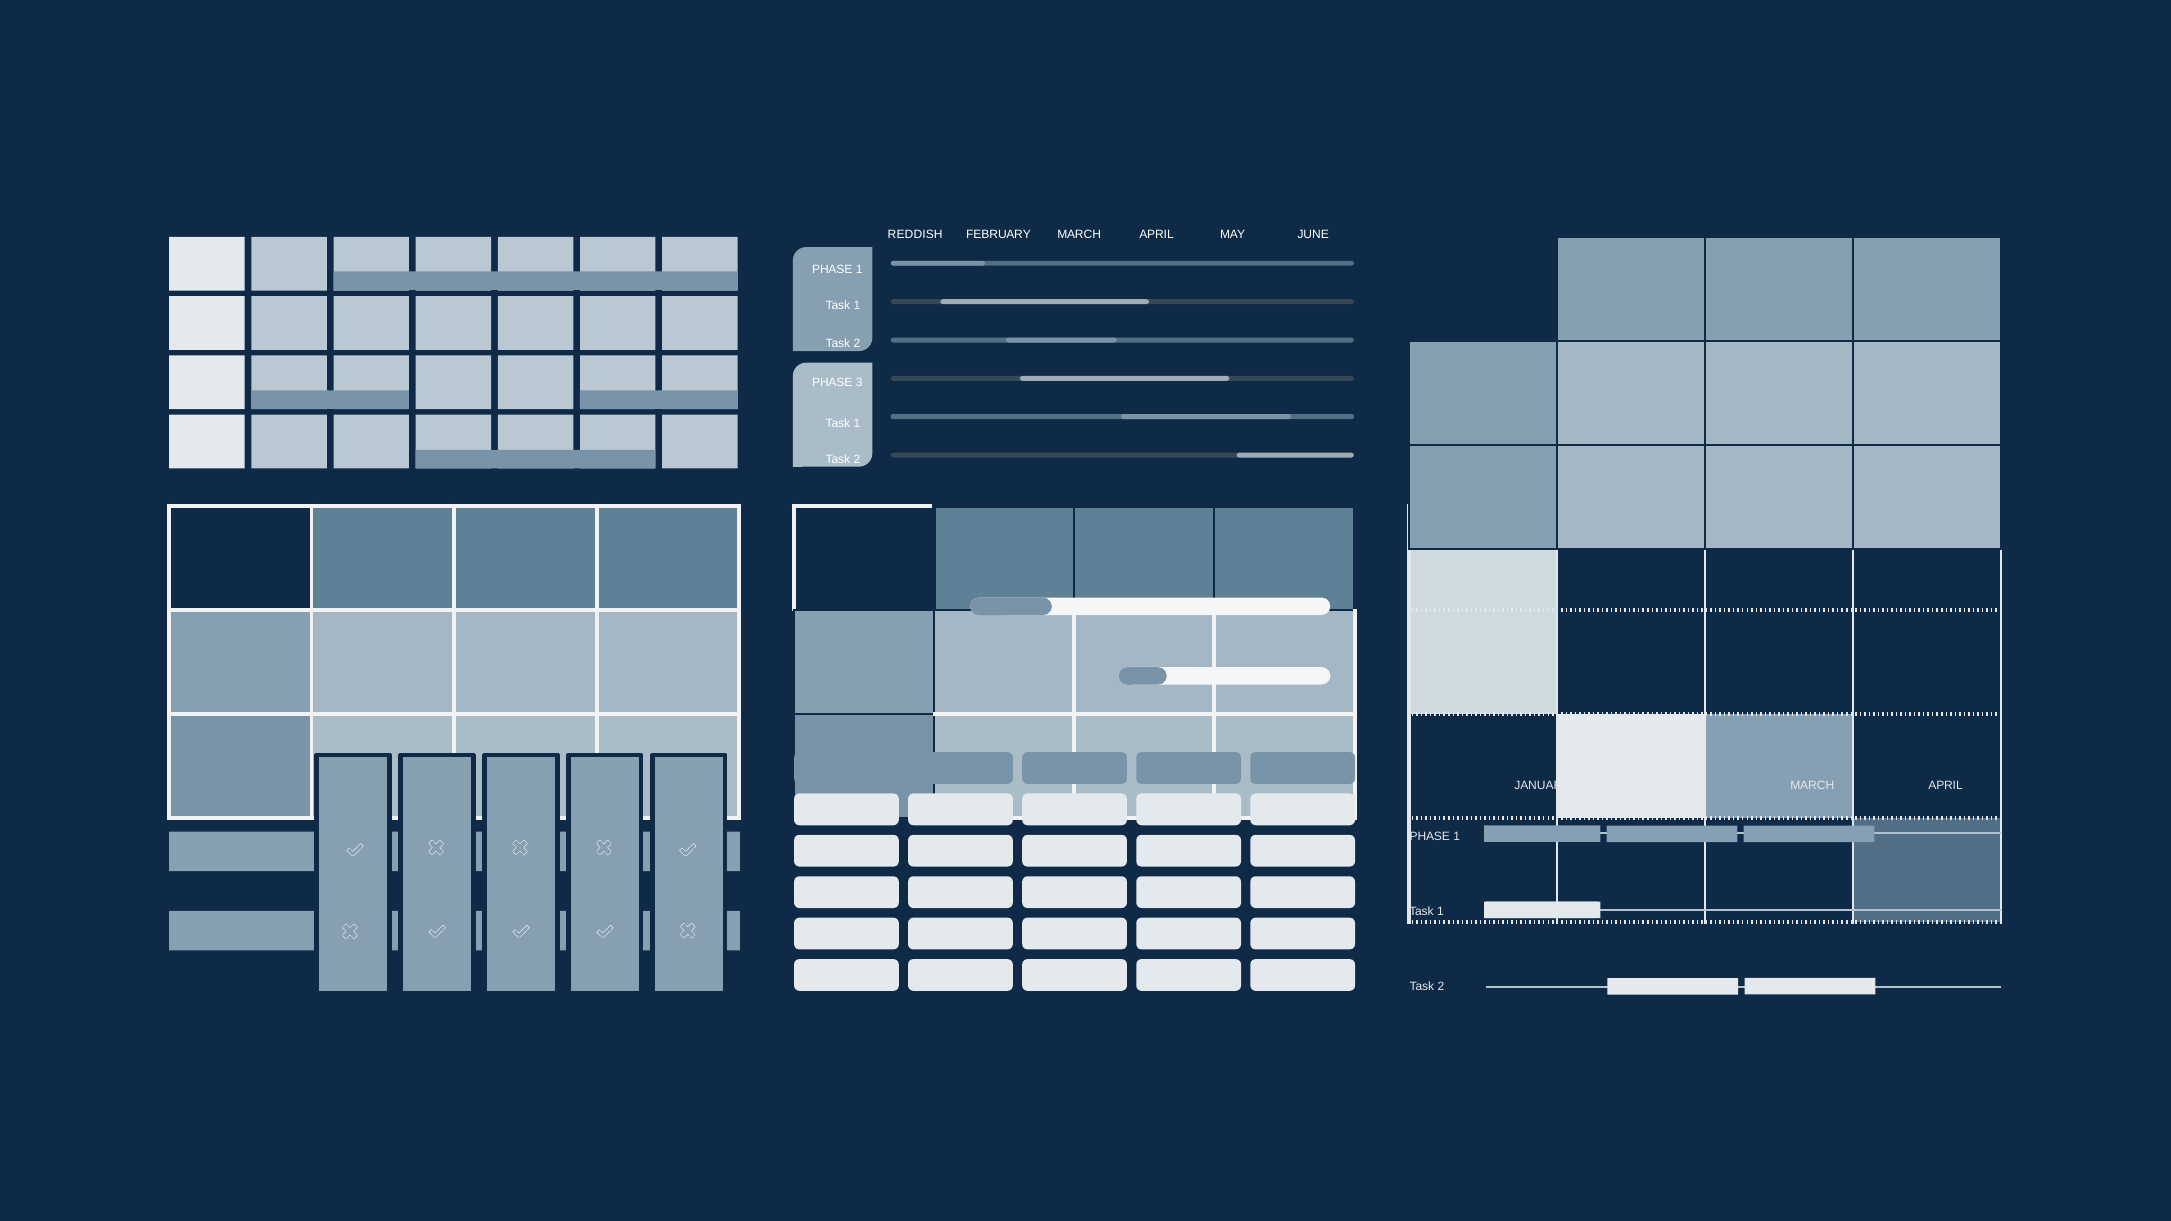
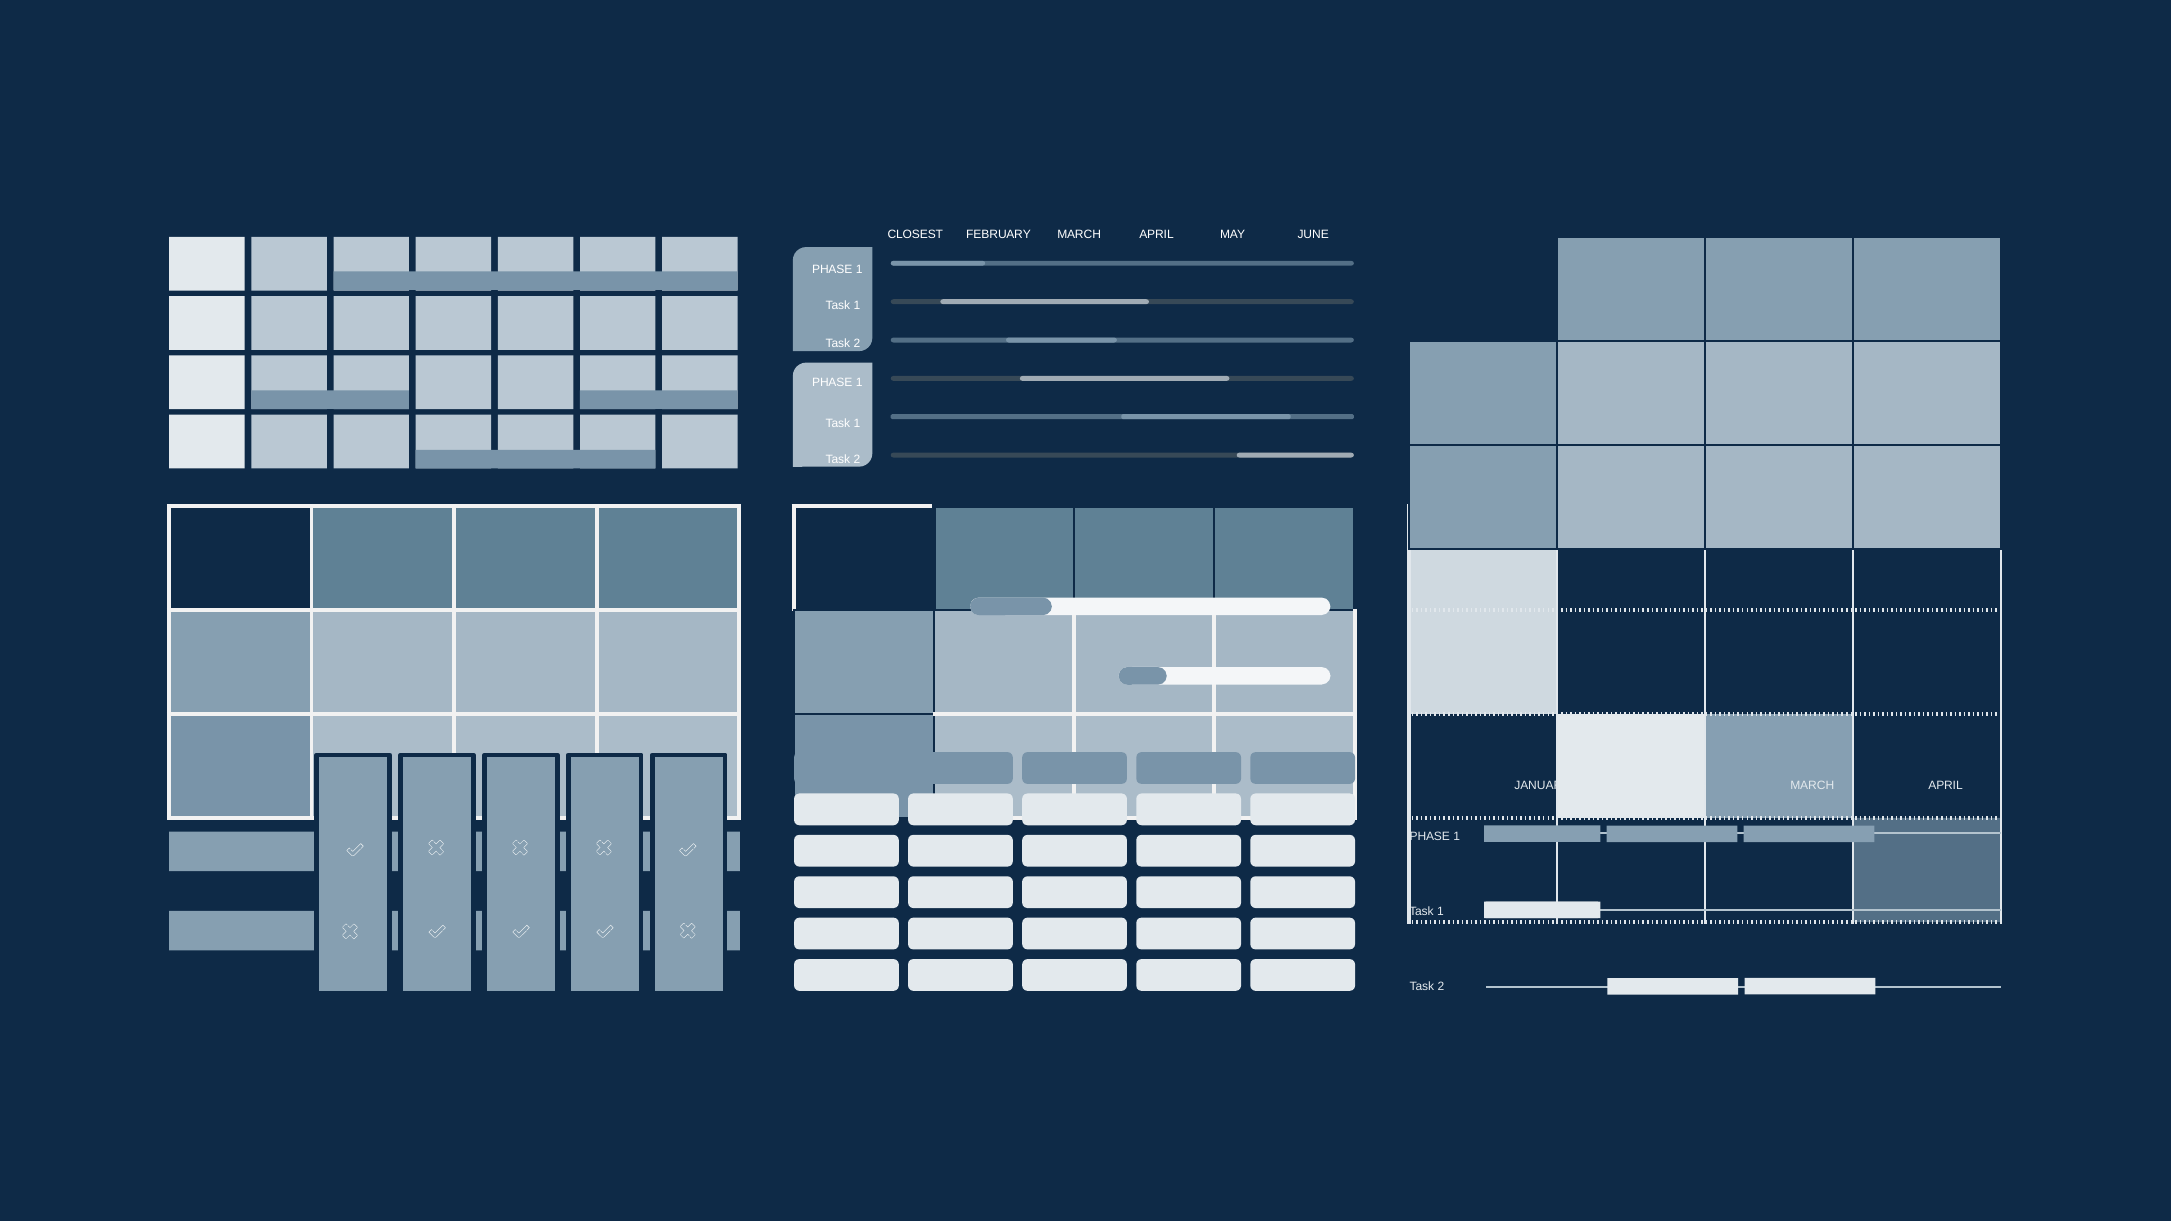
REDDISH: REDDISH -> CLOSEST
3 at (859, 383): 3 -> 1
